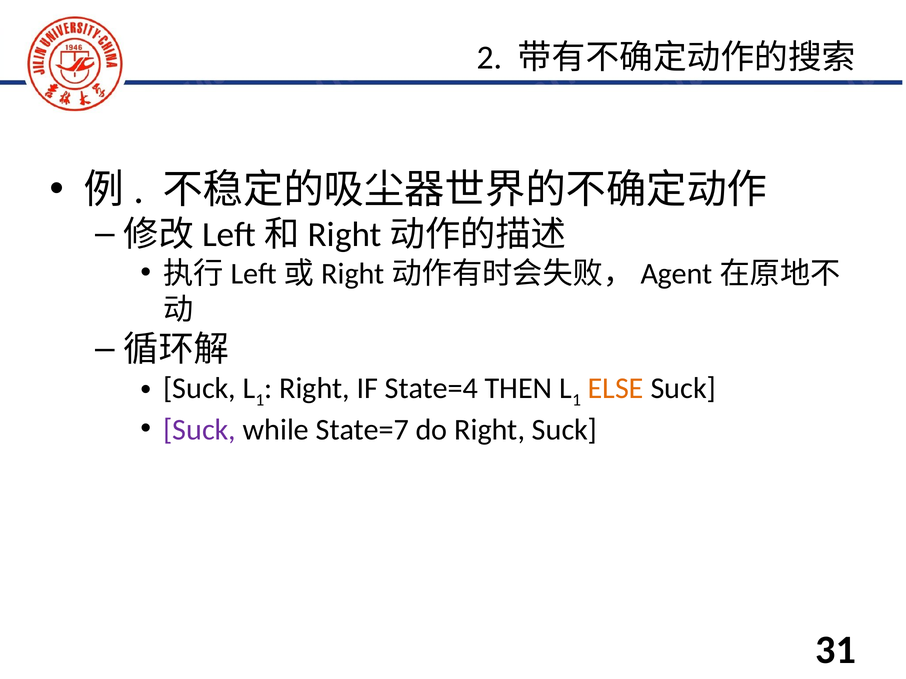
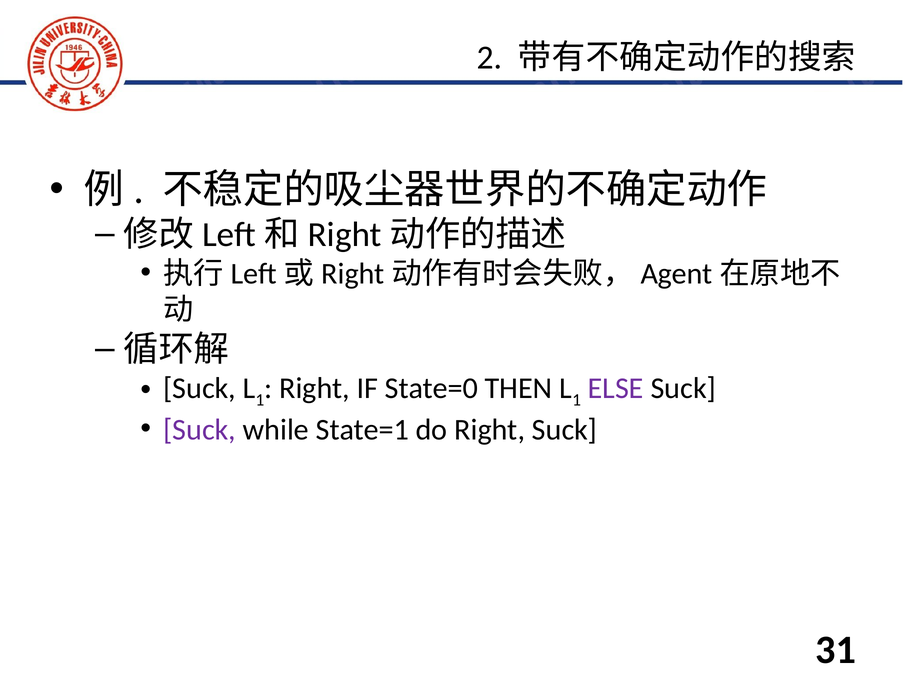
State=4: State=4 -> State=0
ELSE colour: orange -> purple
State=7: State=7 -> State=1
